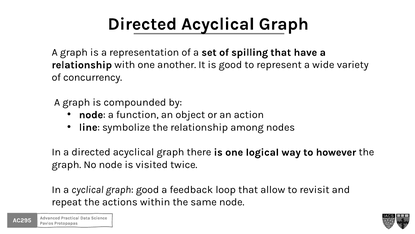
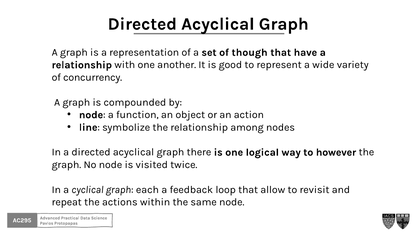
spilling: spilling -> though
graph good: good -> each
